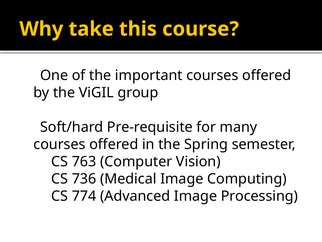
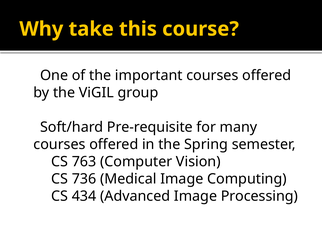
774: 774 -> 434
